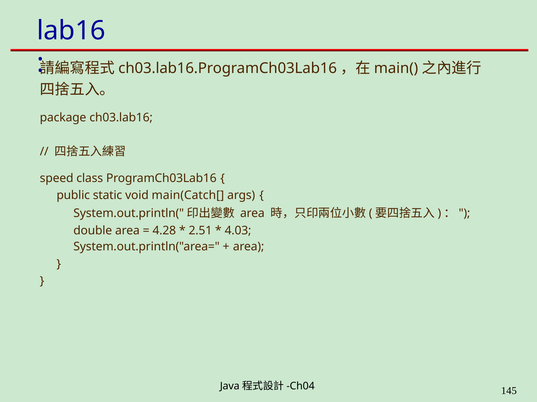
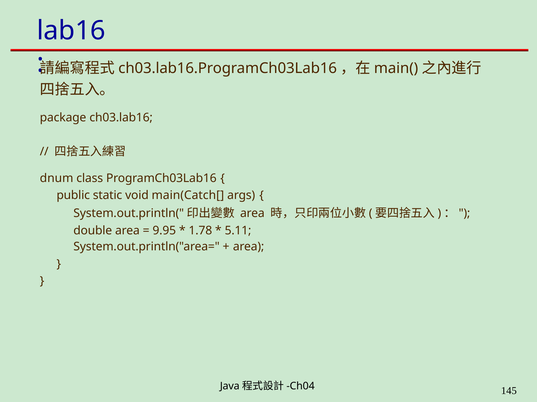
speed: speed -> dnum
4.28: 4.28 -> 9.95
2.51: 2.51 -> 1.78
4.03: 4.03 -> 5.11
